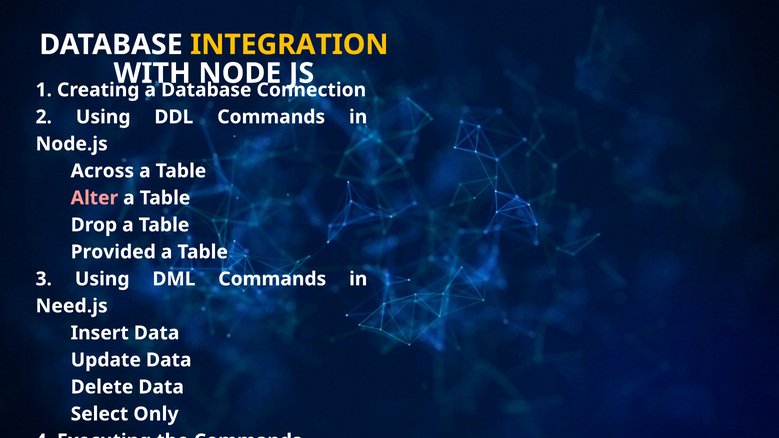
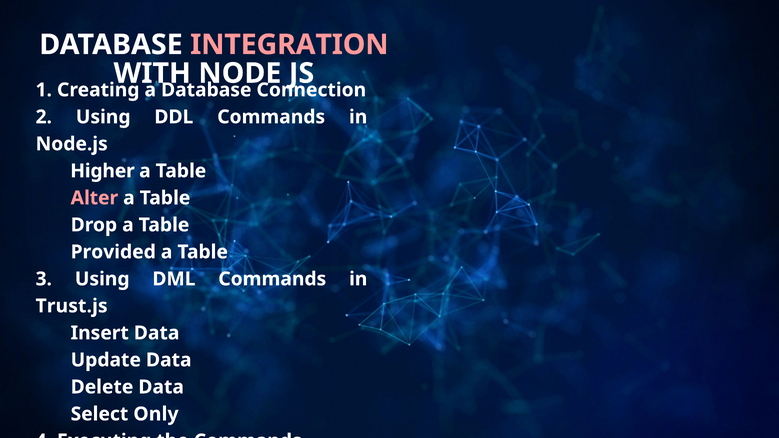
INTEGRATION colour: yellow -> pink
Across: Across -> Higher
Need.js: Need.js -> Trust.js
